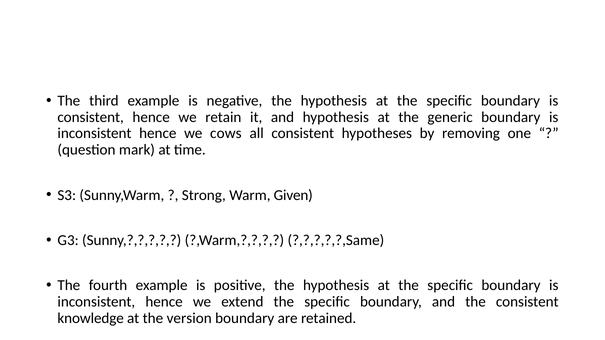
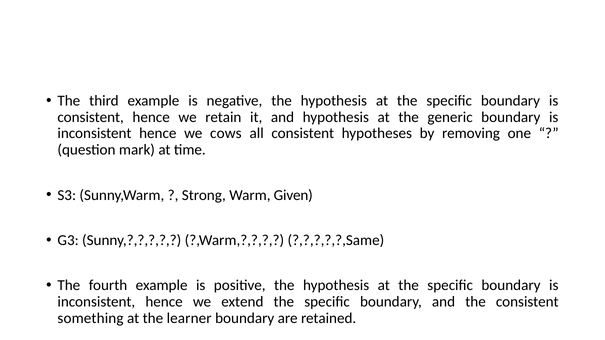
knowledge: knowledge -> something
version: version -> learner
